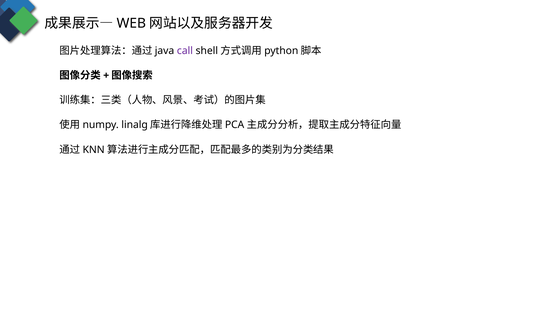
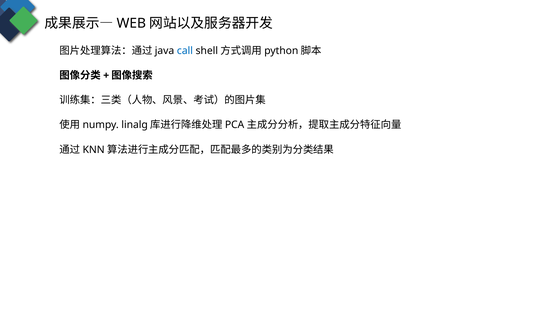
call colour: purple -> blue
